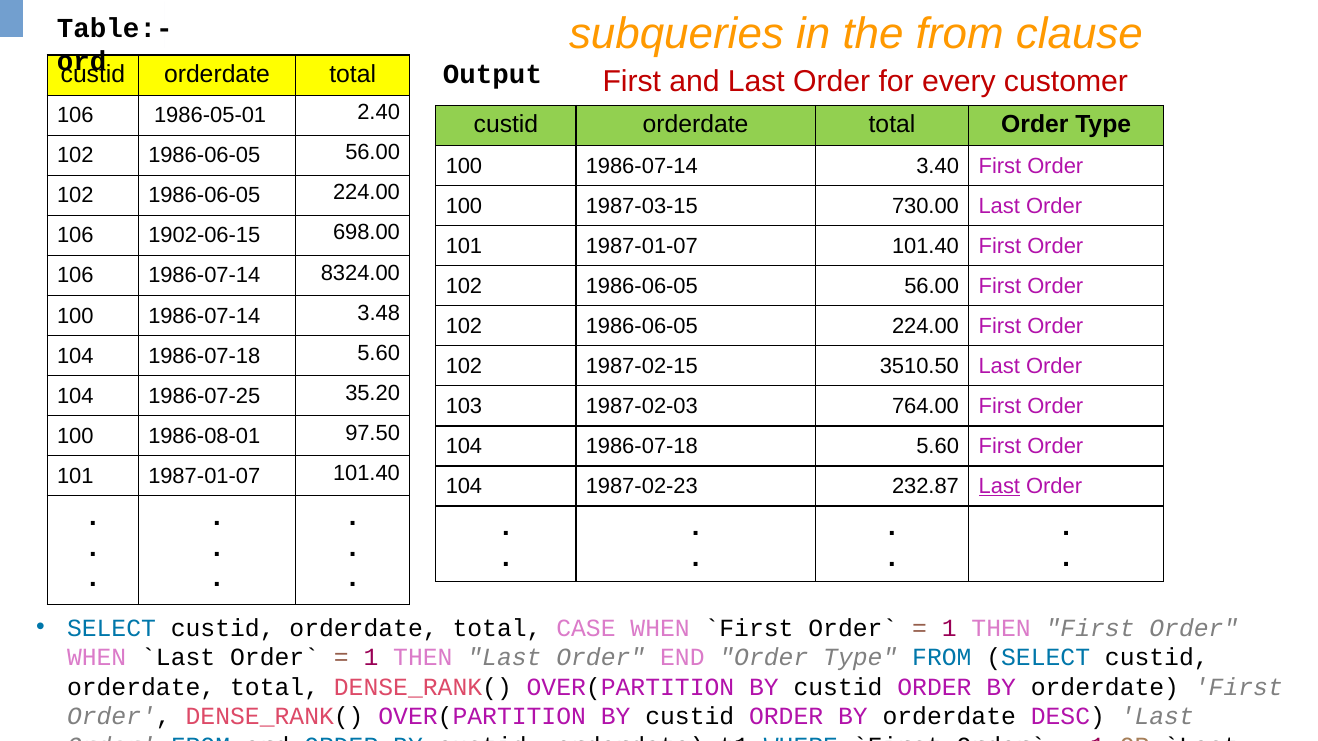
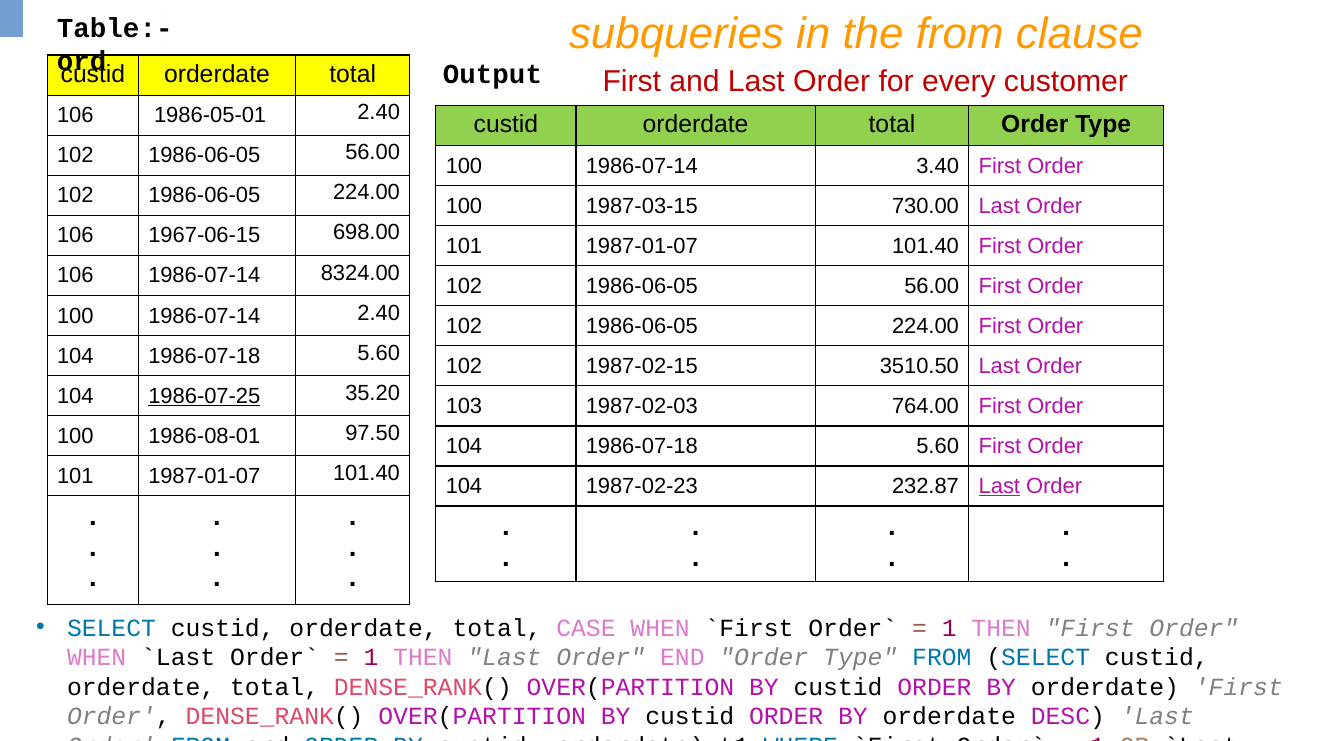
1902-06-15: 1902-06-15 -> 1967-06-15
1986-07-14 3.48: 3.48 -> 2.40
1986-07-25 underline: none -> present
